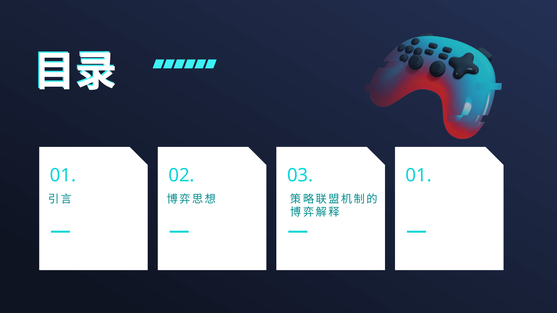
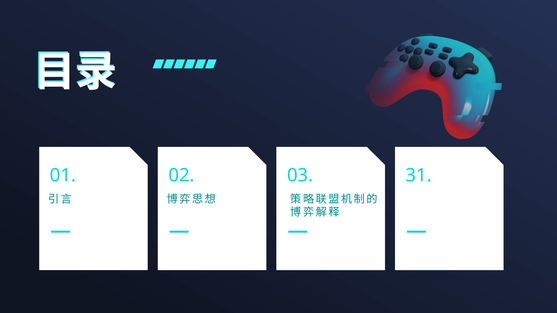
03 01: 01 -> 31
